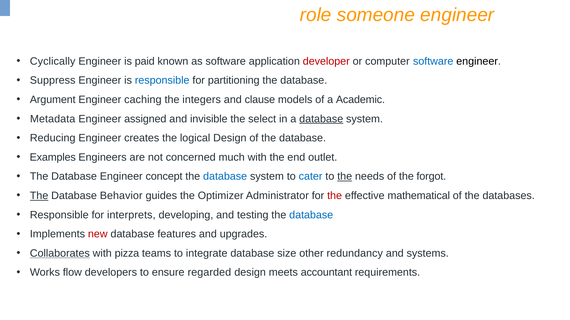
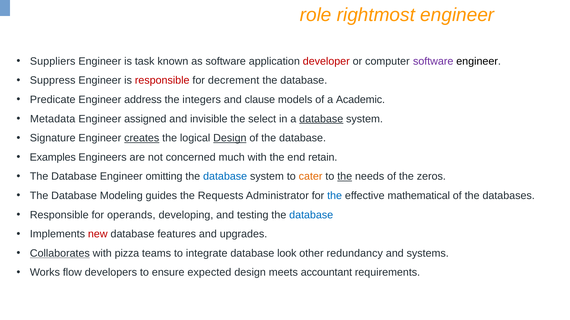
someone: someone -> rightmost
Cyclically: Cyclically -> Suppliers
paid: paid -> task
software at (433, 61) colour: blue -> purple
responsible at (162, 81) colour: blue -> red
partitioning: partitioning -> decrement
Argument: Argument -> Predicate
caching: caching -> address
Reducing: Reducing -> Signature
creates underline: none -> present
Design at (230, 138) underline: none -> present
outlet: outlet -> retain
concept: concept -> omitting
cater colour: blue -> orange
forgot: forgot -> zeros
The at (39, 196) underline: present -> none
Behavior: Behavior -> Modeling
Optimizer: Optimizer -> Requests
the at (335, 196) colour: red -> blue
interprets: interprets -> operands
size: size -> look
regarded: regarded -> expected
